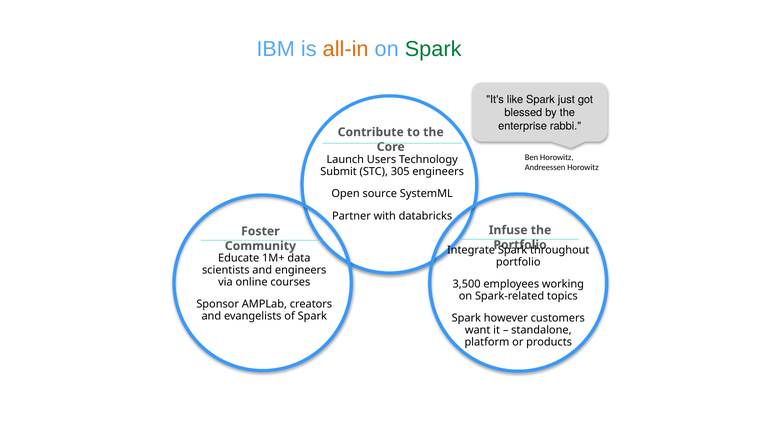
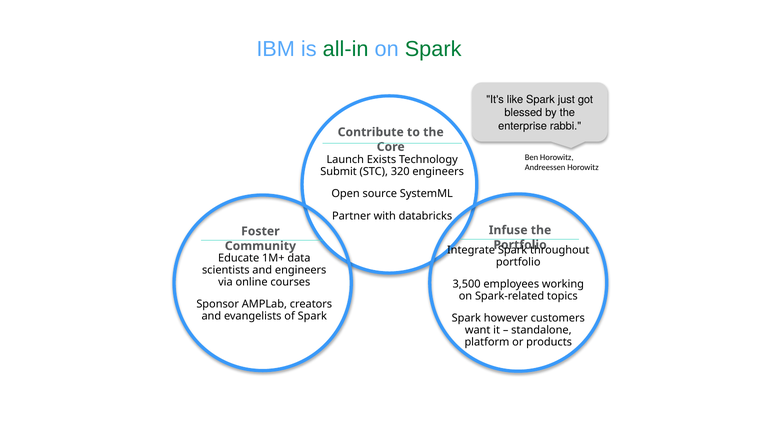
all-in colour: orange -> green
Users: Users -> Exists
305: 305 -> 320
